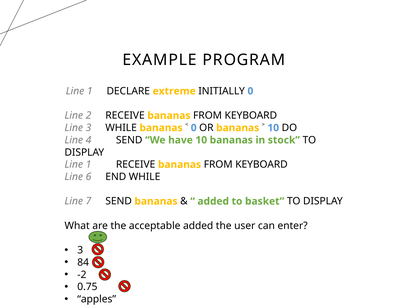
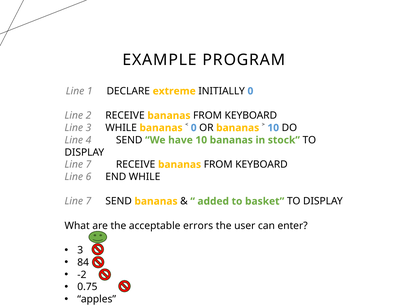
1 at (89, 165): 1 -> 7
acceptable added: added -> errors
